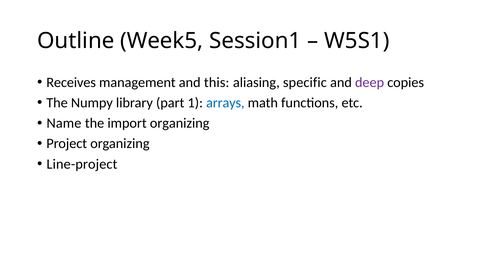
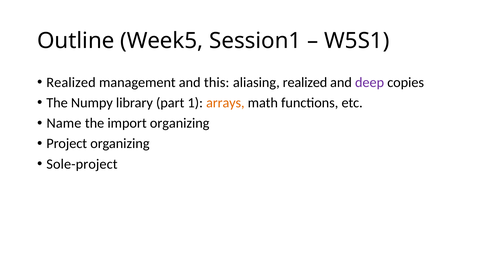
Receives at (71, 83): Receives -> Realized
aliasing specific: specific -> realized
arrays colour: blue -> orange
Line-project: Line-project -> Sole-project
